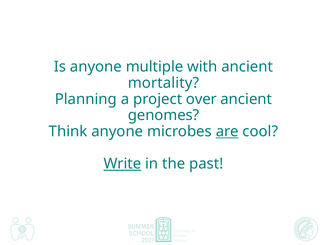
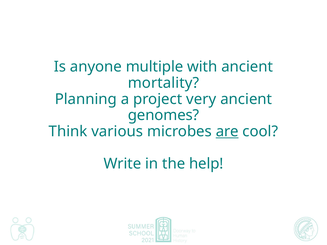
over: over -> very
Think anyone: anyone -> various
Write underline: present -> none
past: past -> help
